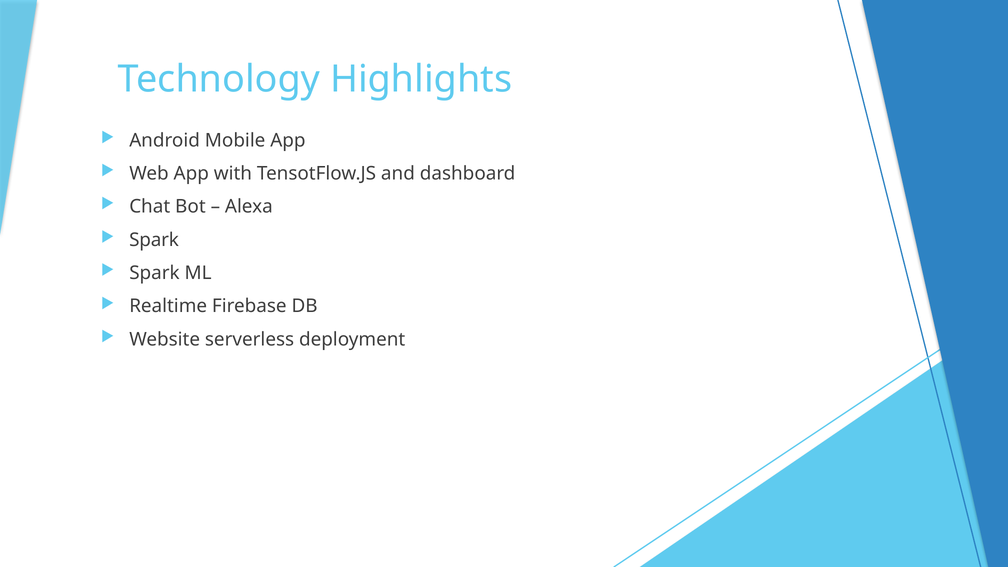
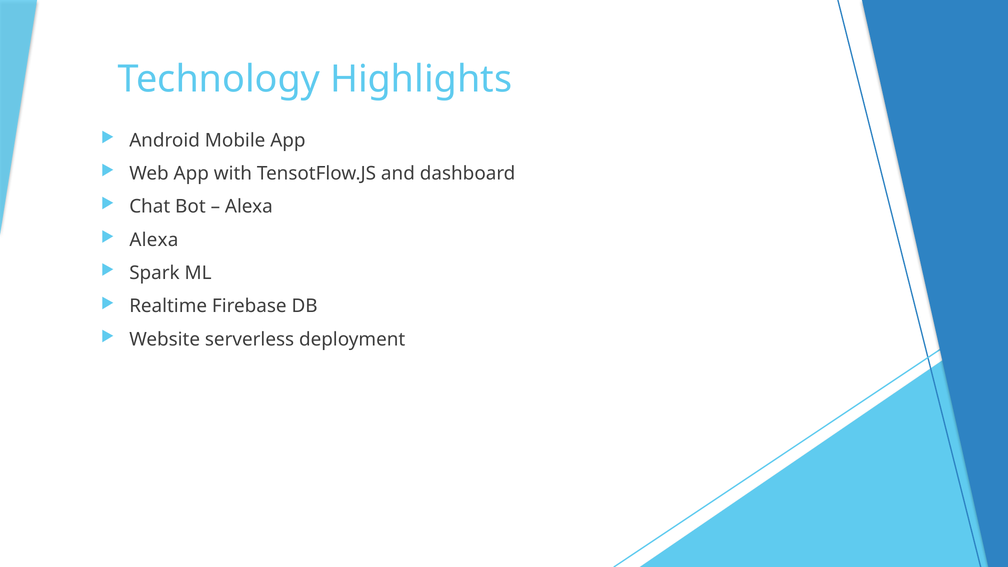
Spark at (154, 240): Spark -> Alexa
